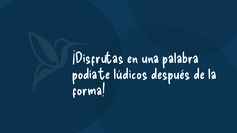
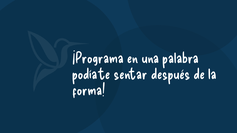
¡Disfrutas: ¡Disfrutas -> ¡Programa
lúdicos: lúdicos -> sentar
